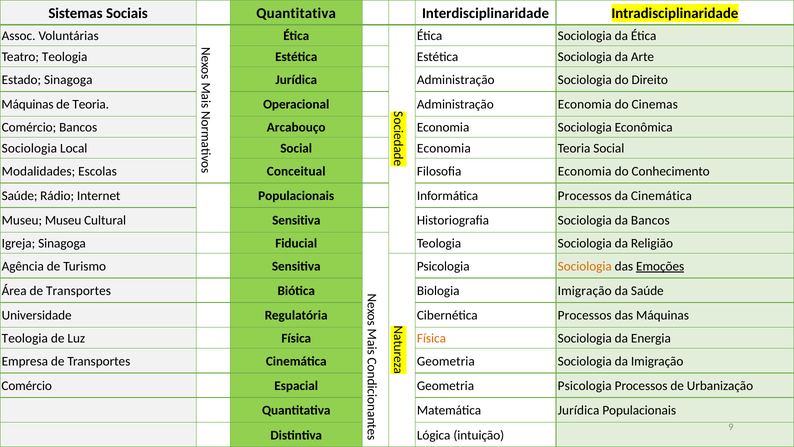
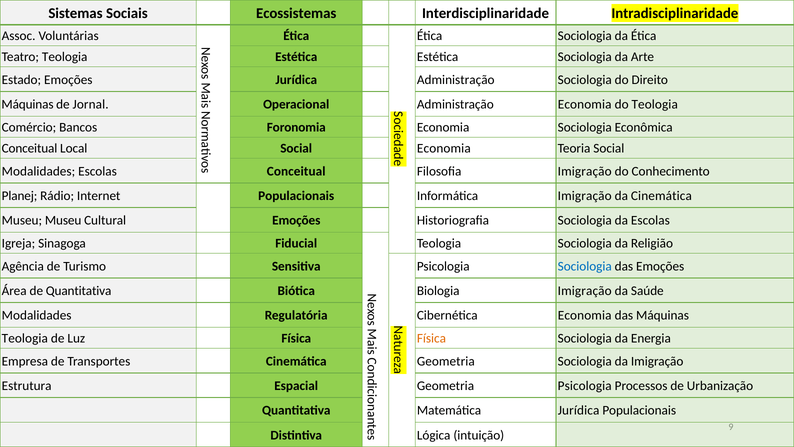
Sociais Quantitativa: Quantitativa -> Ecossistemas
Estado Sinagoga: Sinagoga -> Emoções
de Teoria: Teoria -> Jornal
do Cinemas: Cinemas -> Teologia
Arcabouço: Arcabouço -> Foronomia
Sociologia at (29, 148): Sociologia -> Conceitual
Filosofia Economia: Economia -> Imigração
Saúde at (20, 196): Saúde -> Planej
Informática Processos: Processos -> Imigração
Cultural Sensitiva: Sensitiva -> Emoções
da Bancos: Bancos -> Escolas
Sociologia at (585, 266) colour: orange -> blue
Emoções at (660, 266) underline: present -> none
Área de Transportes: Transportes -> Quantitativa
Universidade at (37, 315): Universidade -> Modalidades
Cibernética Processos: Processos -> Economia
Comércio at (27, 386): Comércio -> Estrutura
